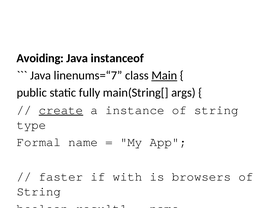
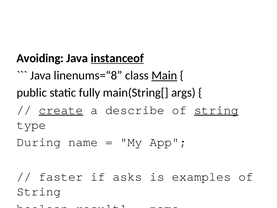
instanceof at (117, 58) underline: none -> present
linenums=“7: linenums=“7 -> linenums=“8
a instance: instance -> describe
string at (216, 110) underline: none -> present
Formal at (39, 142): Formal -> During
with: with -> asks
browsers: browsers -> examples
